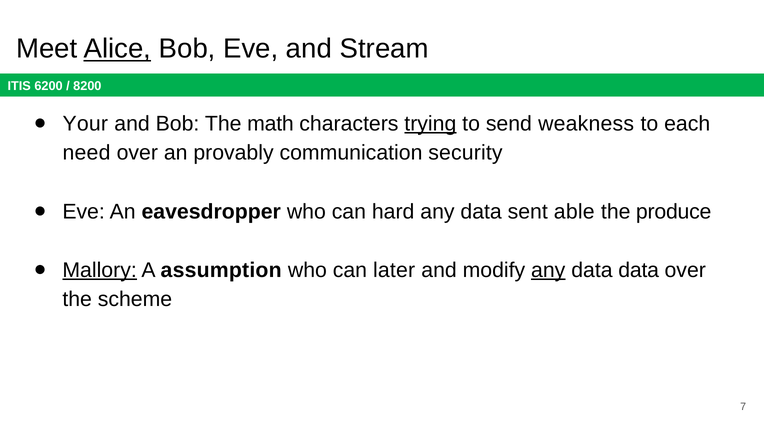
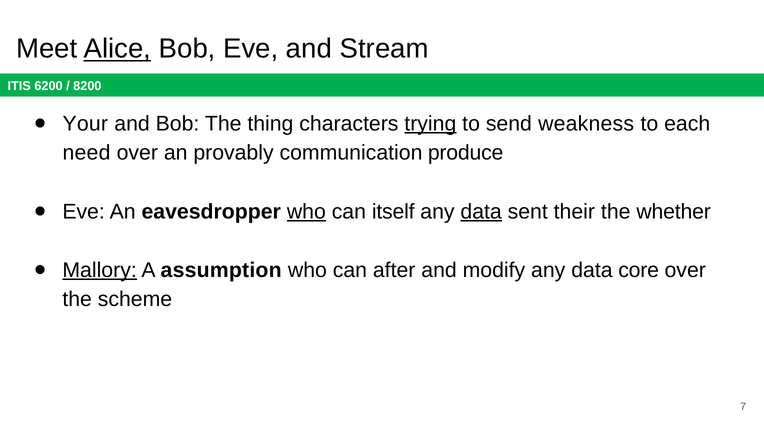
math: math -> thing
security: security -> produce
who at (306, 211) underline: none -> present
hard: hard -> itself
data at (481, 211) underline: none -> present
able: able -> their
produce: produce -> whether
later: later -> after
any at (548, 270) underline: present -> none
data data: data -> core
